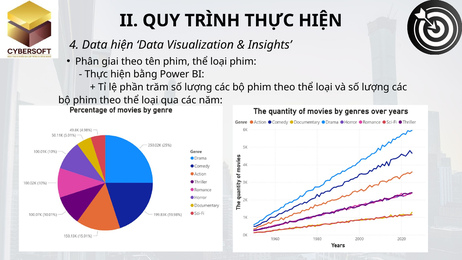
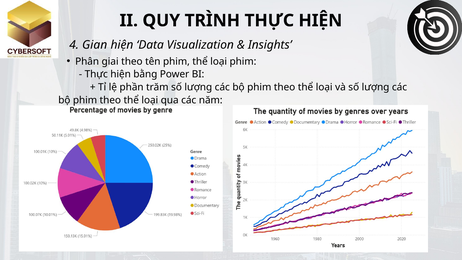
4 Data: Data -> Gian
